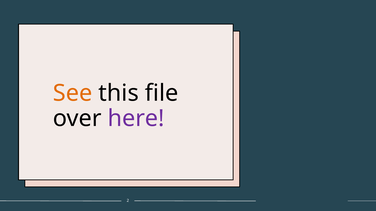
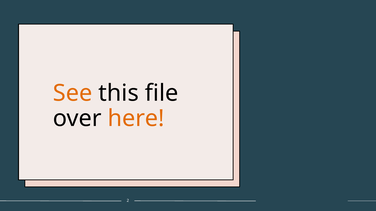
here colour: purple -> orange
